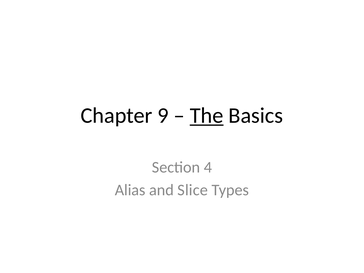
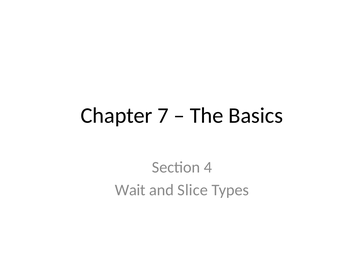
9: 9 -> 7
The underline: present -> none
Alias: Alias -> Wait
